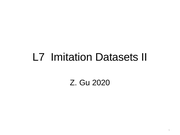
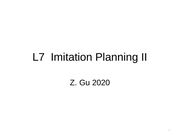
Datasets: Datasets -> Planning
